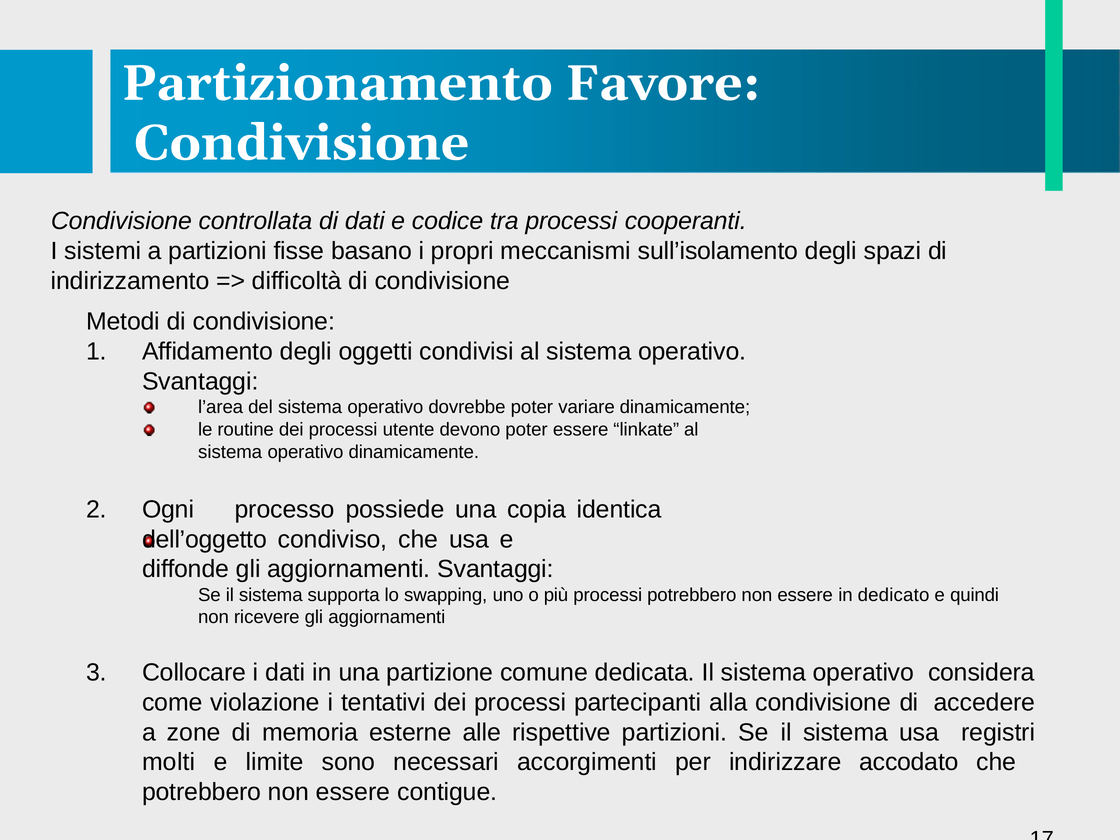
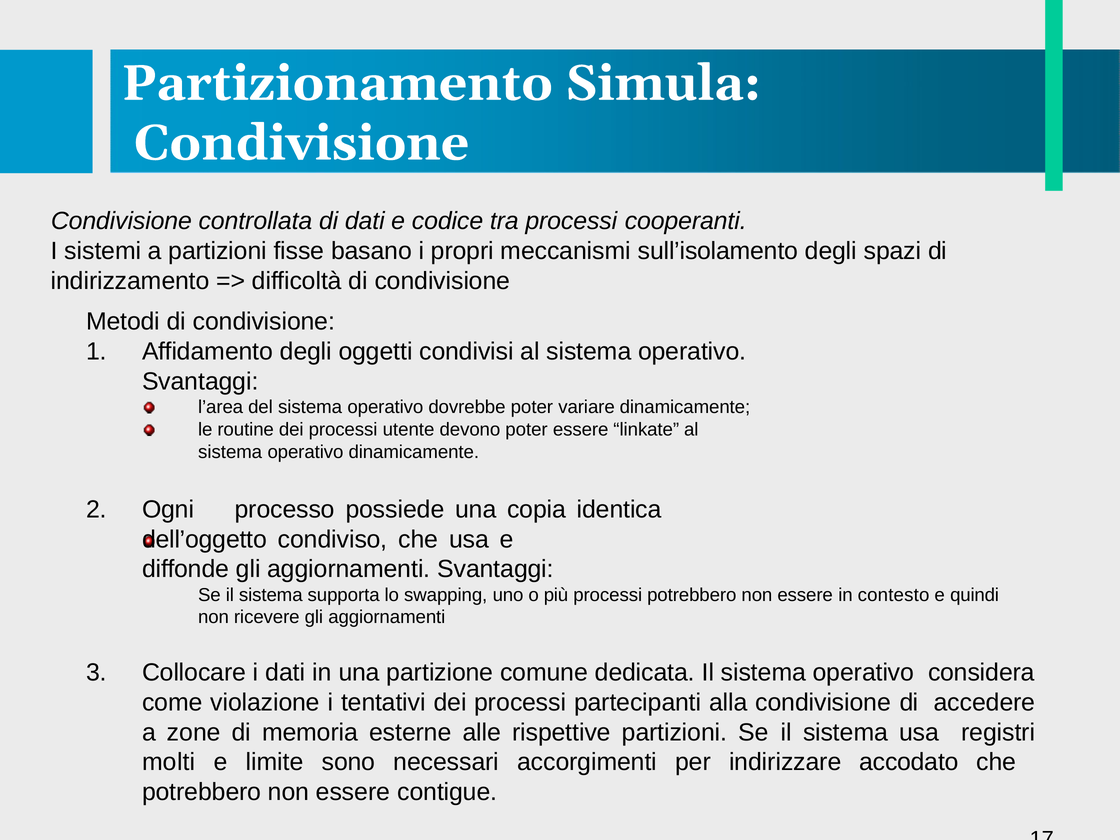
Favore: Favore -> Simula
dedicato: dedicato -> contesto
